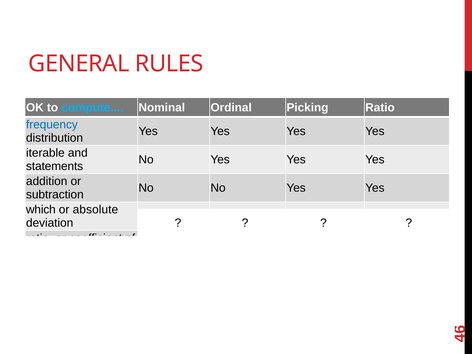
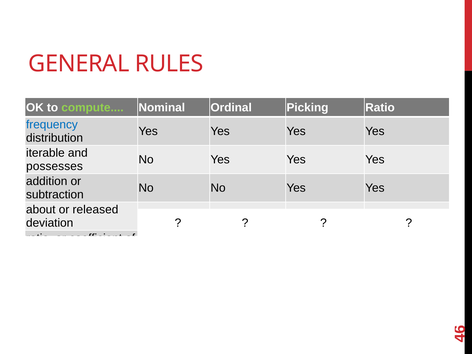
compute colour: light blue -> light green
statements: statements -> possesses
which: which -> about
absolute: absolute -> released
